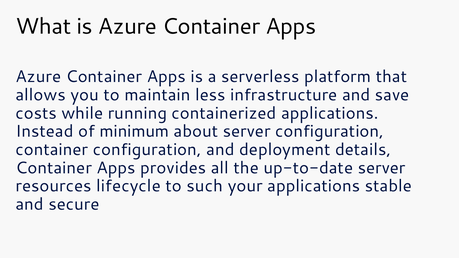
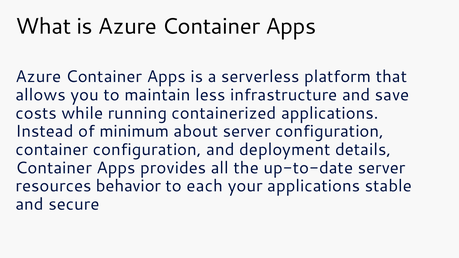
lifecycle: lifecycle -> behavior
such: such -> each
